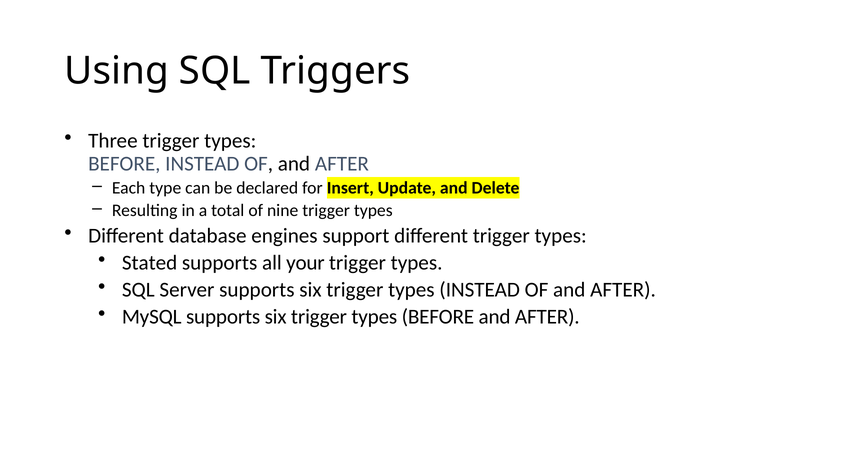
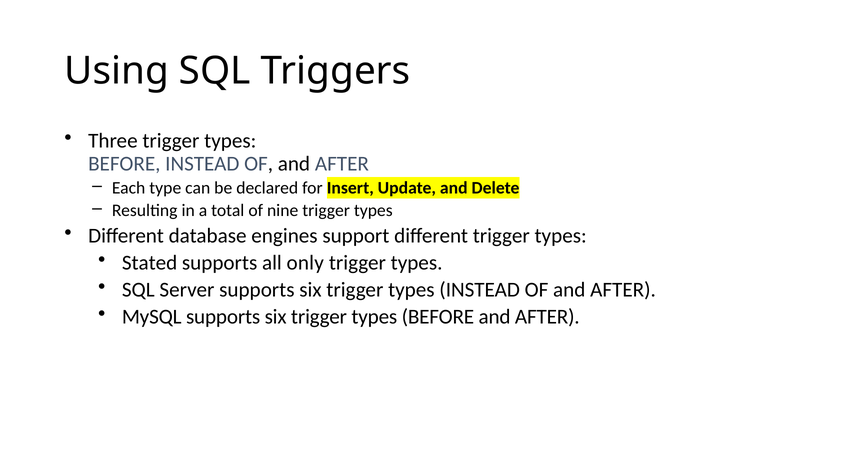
your: your -> only
